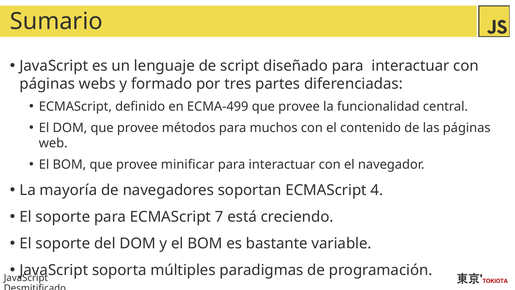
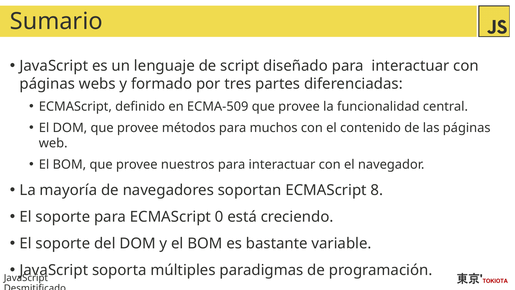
ECMA-499: ECMA-499 -> ECMA-509
minificar: minificar -> nuestros
4: 4 -> 8
7: 7 -> 0
